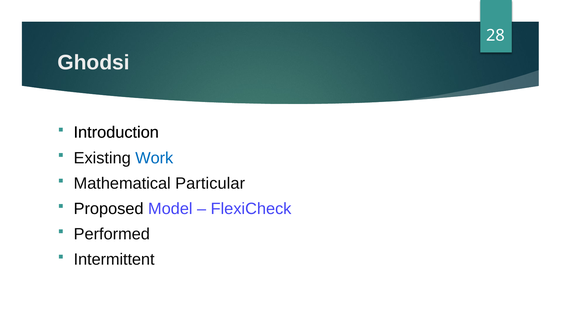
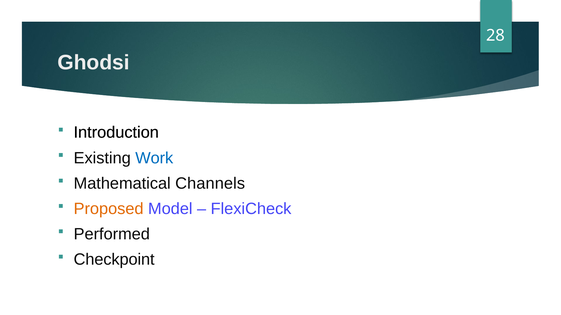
Particular: Particular -> Channels
Proposed colour: black -> orange
Intermittent: Intermittent -> Checkpoint
